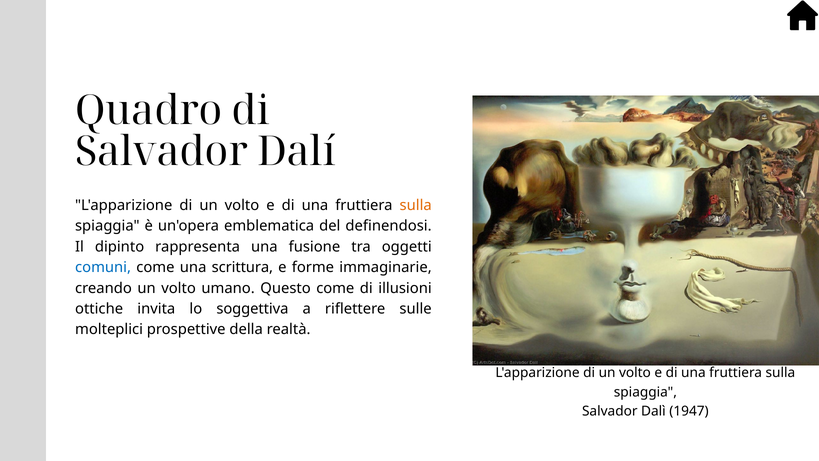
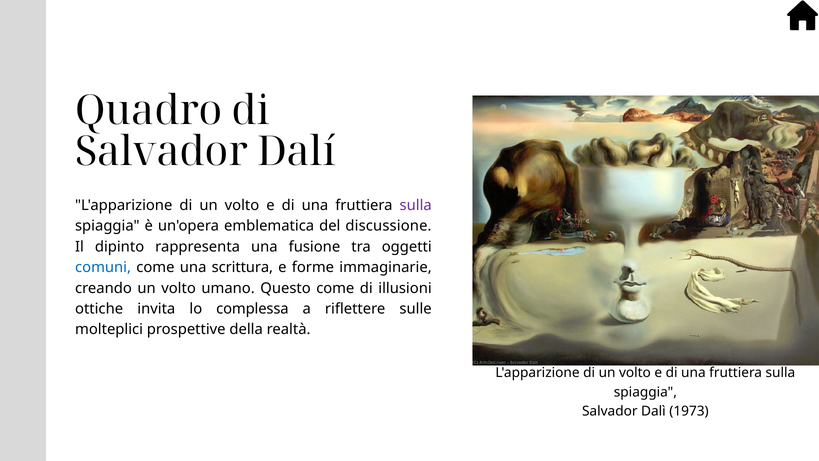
sulla at (416, 205) colour: orange -> purple
definendosi: definendosi -> discussione
soggettiva: soggettiva -> complessa
1947: 1947 -> 1973
